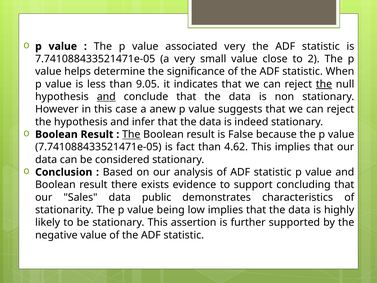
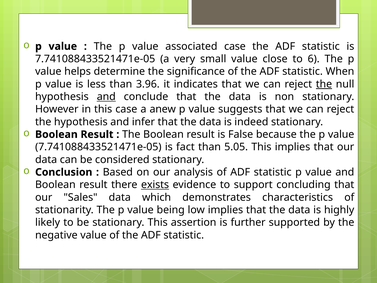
associated very: very -> case
2: 2 -> 6
9.05: 9.05 -> 3.96
The at (131, 134) underline: present -> none
4.62: 4.62 -> 5.05
exists underline: none -> present
public: public -> which
